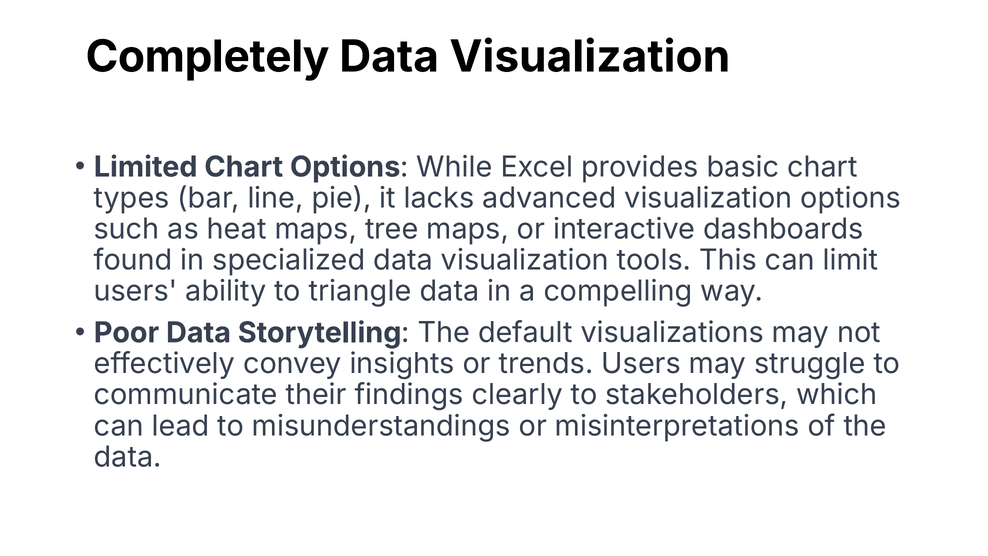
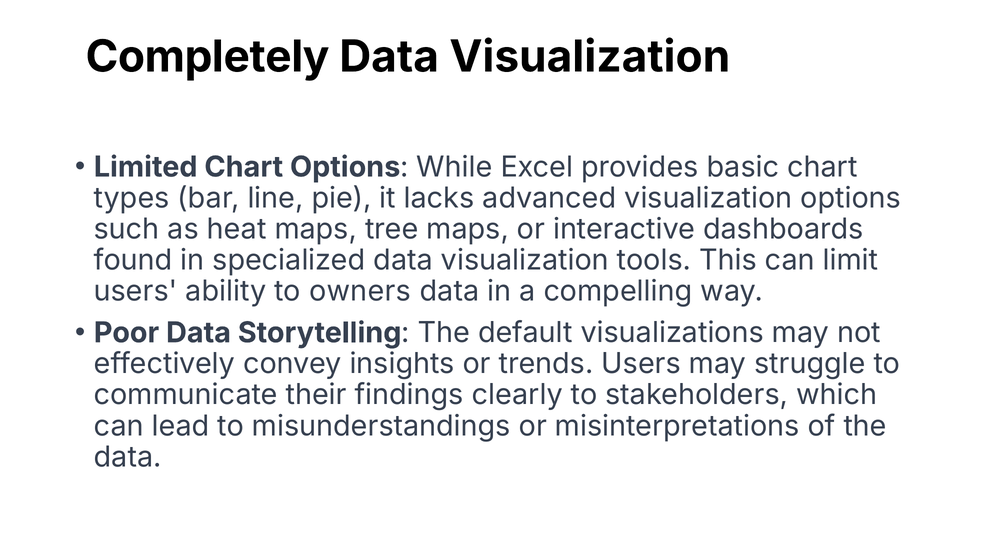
triangle: triangle -> owners
